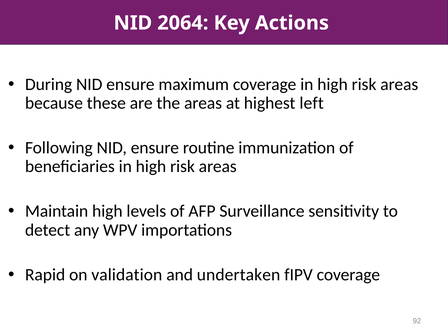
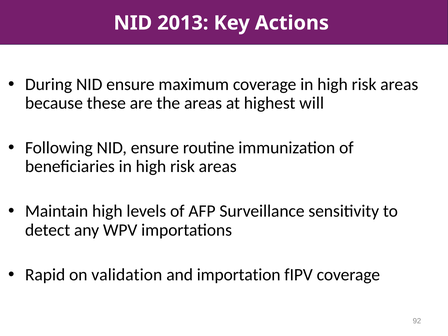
2064: 2064 -> 2013
left: left -> will
undertaken: undertaken -> importation
